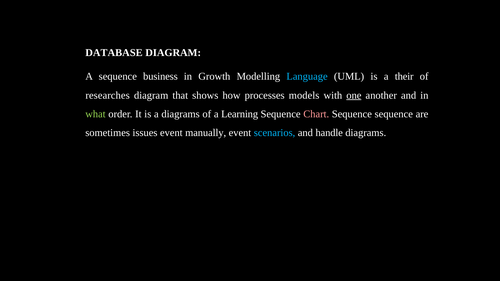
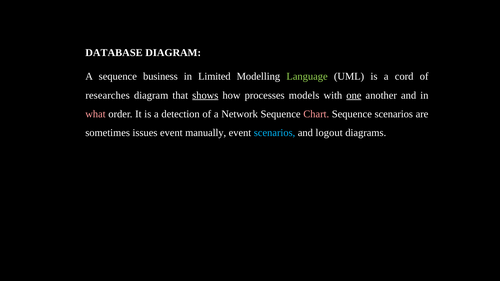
Growth: Growth -> Limited
Language colour: light blue -> light green
their: their -> cord
shows underline: none -> present
what colour: light green -> pink
a diagrams: diagrams -> detection
Learning: Learning -> Network
Sequence sequence: sequence -> scenarios
handle: handle -> logout
